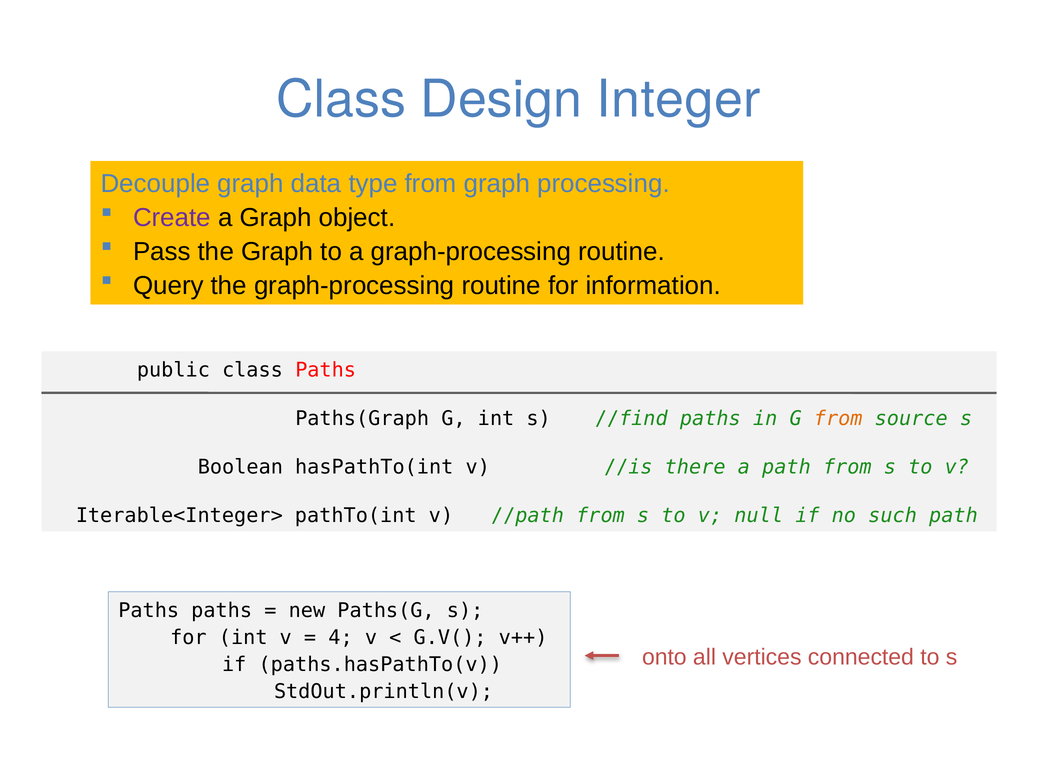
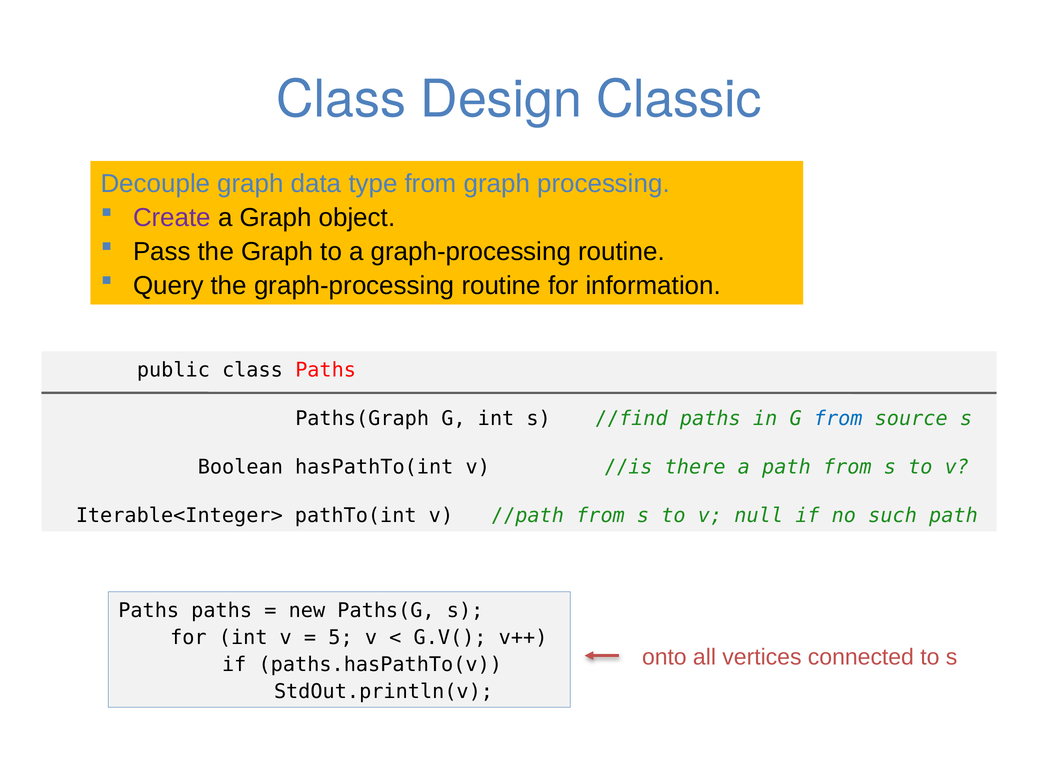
Integer: Integer -> Classic
from at (838, 418) colour: orange -> blue
4: 4 -> 5
